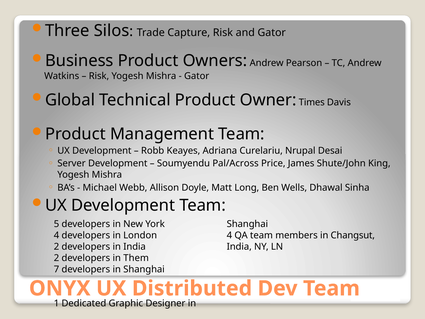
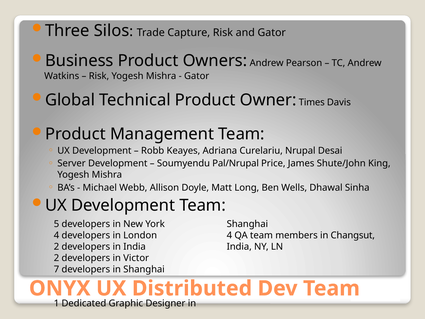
Pal/Across: Pal/Across -> Pal/Nrupal
Them: Them -> Victor
